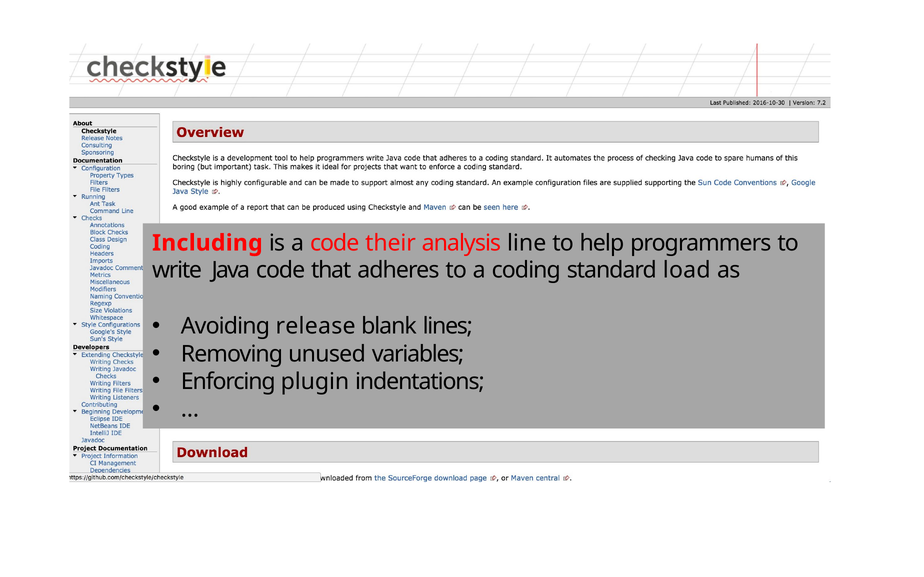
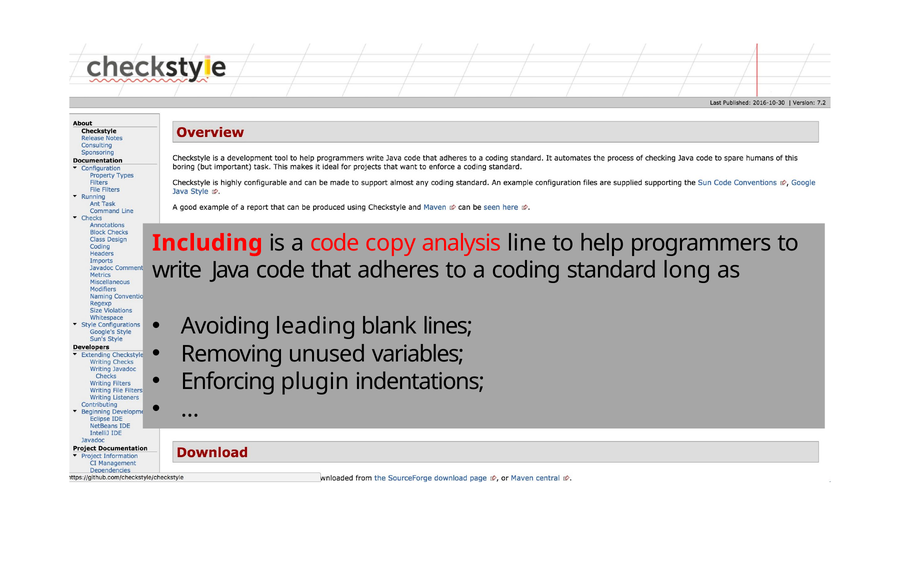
their: their -> copy
load: load -> long
release: release -> leading
